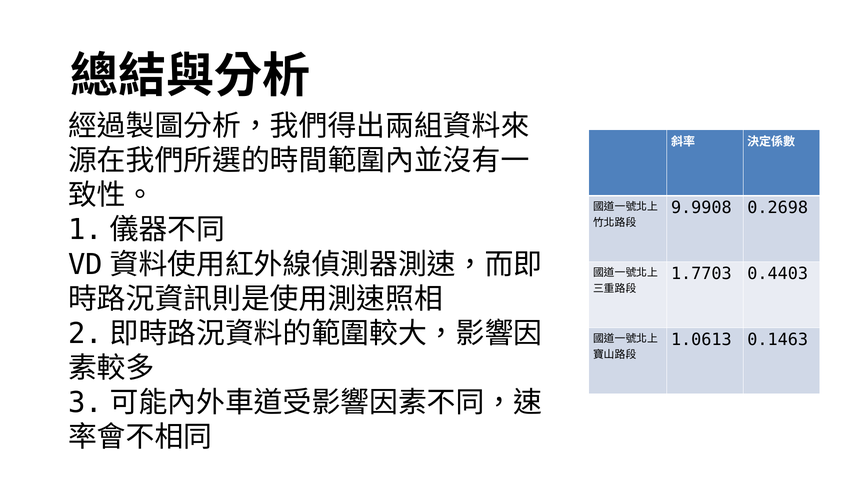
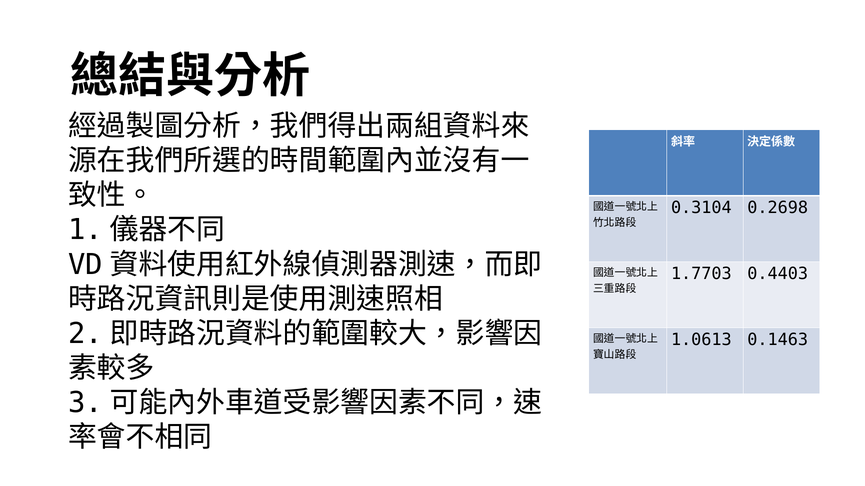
9.9908: 9.9908 -> 0.3104
